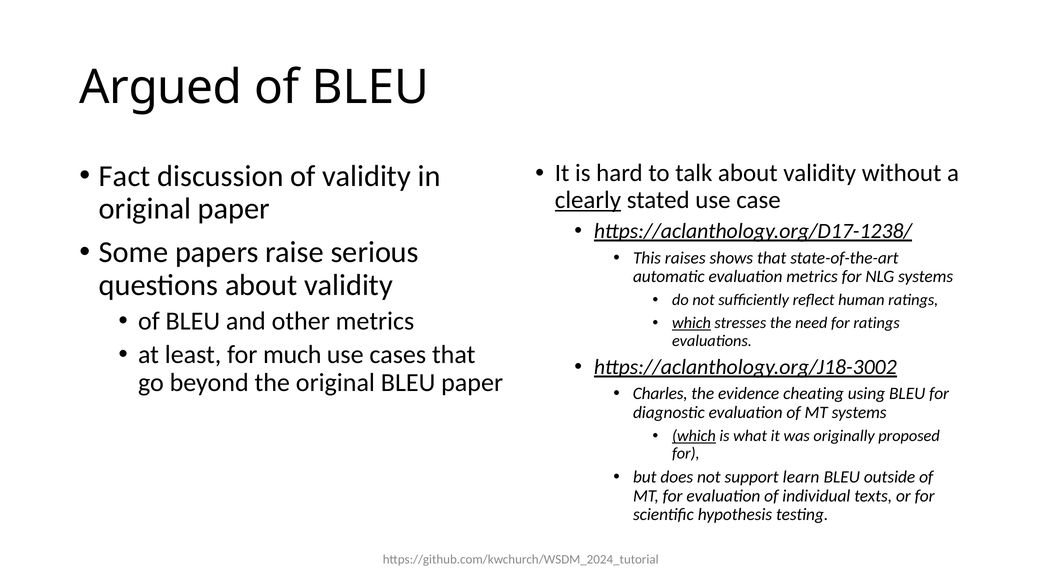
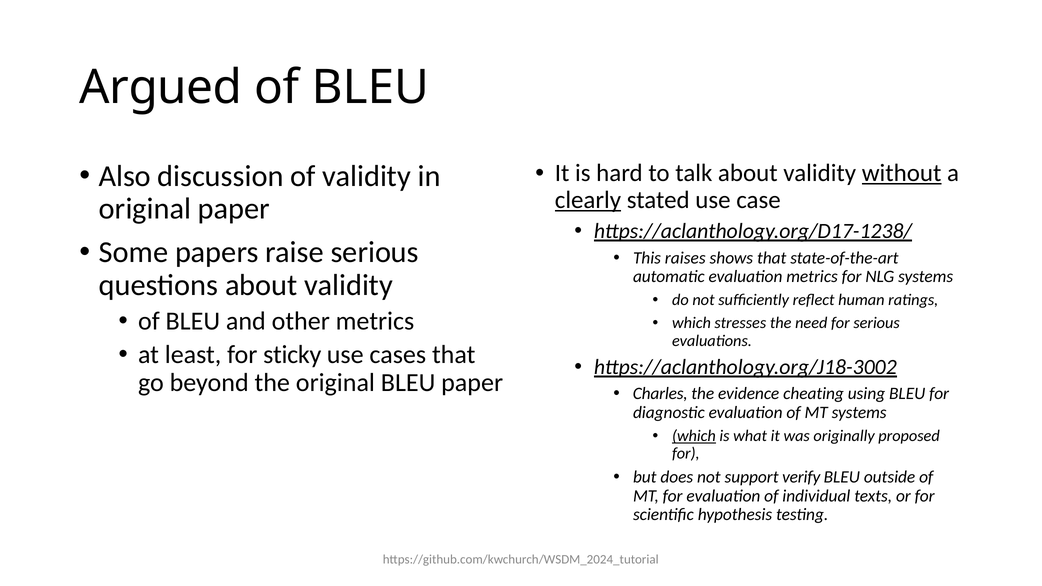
without underline: none -> present
Fact: Fact -> Also
which at (691, 323) underline: present -> none
for ratings: ratings -> serious
much: much -> sticky
learn: learn -> verify
